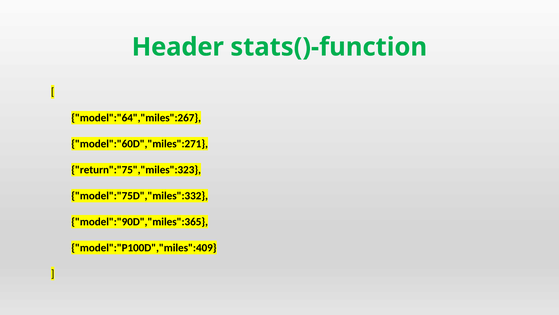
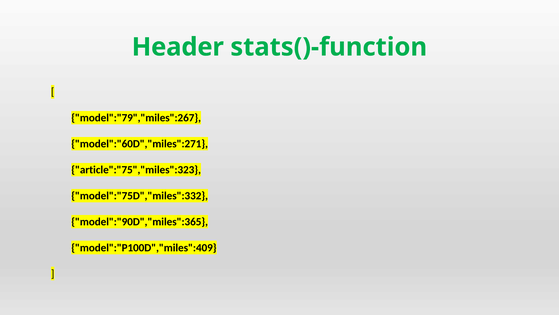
model":"64","miles":267: model":"64","miles":267 -> model":"79","miles":267
return":"75","miles":323: return":"75","miles":323 -> article":"75","miles":323
